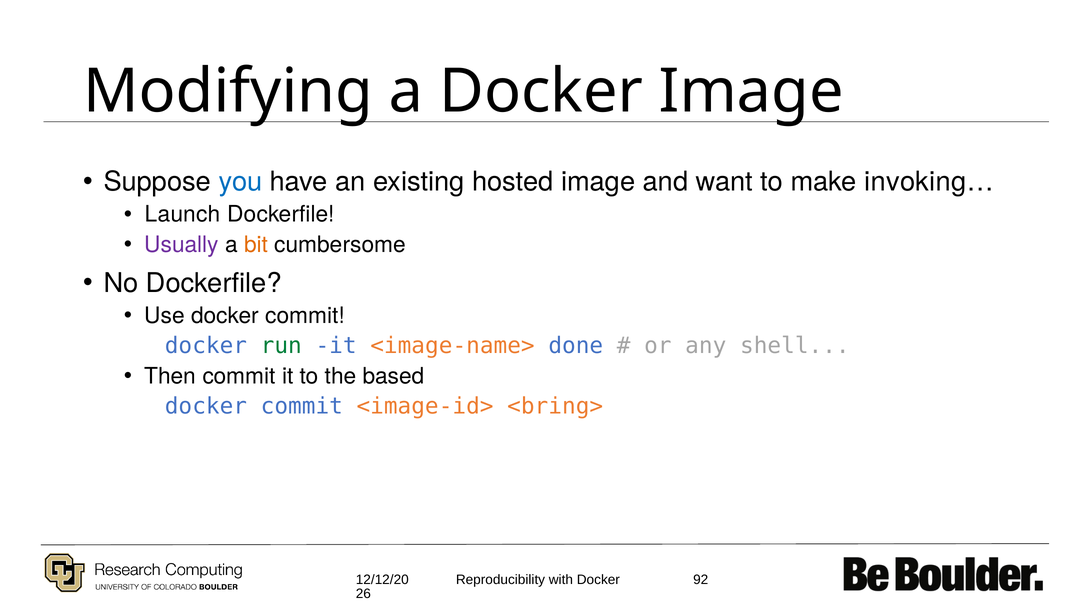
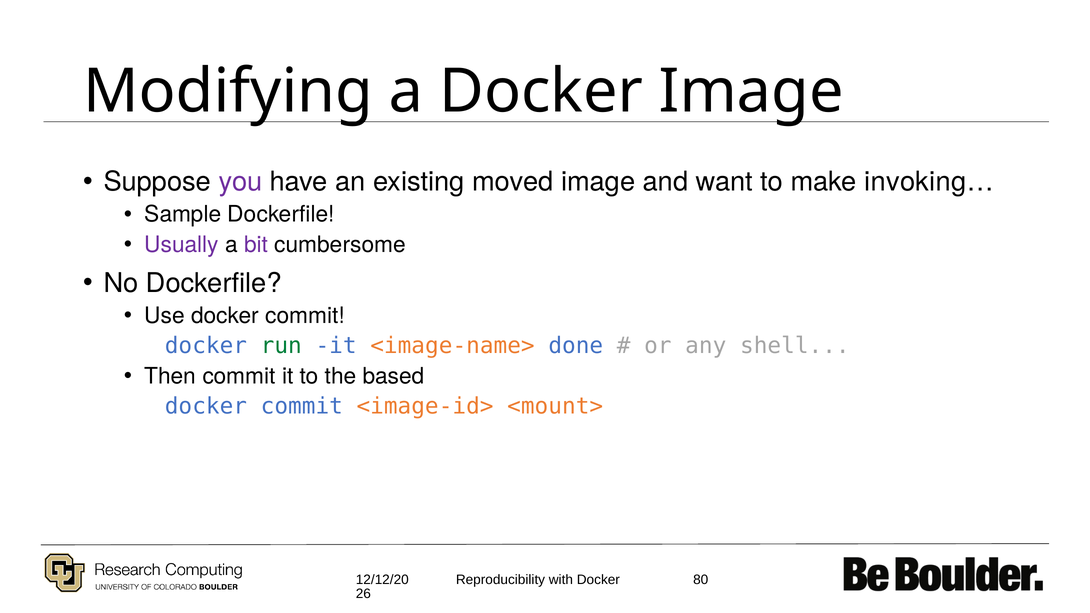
you colour: blue -> purple
hosted: hosted -> moved
Launch: Launch -> Sample
bit colour: orange -> purple
<bring>: <bring> -> <mount>
92: 92 -> 80
